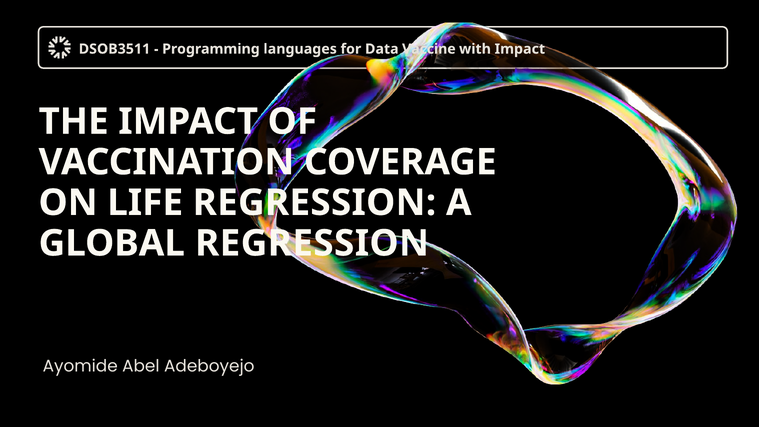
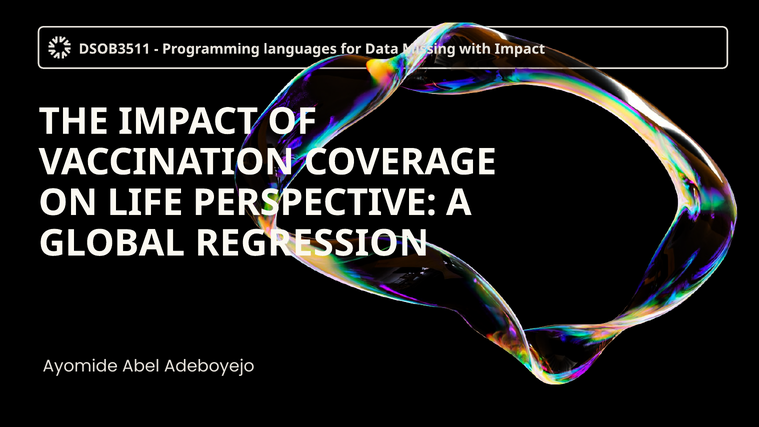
Vaccine: Vaccine -> Missing
LIFE REGRESSION: REGRESSION -> PERSPECTIVE
